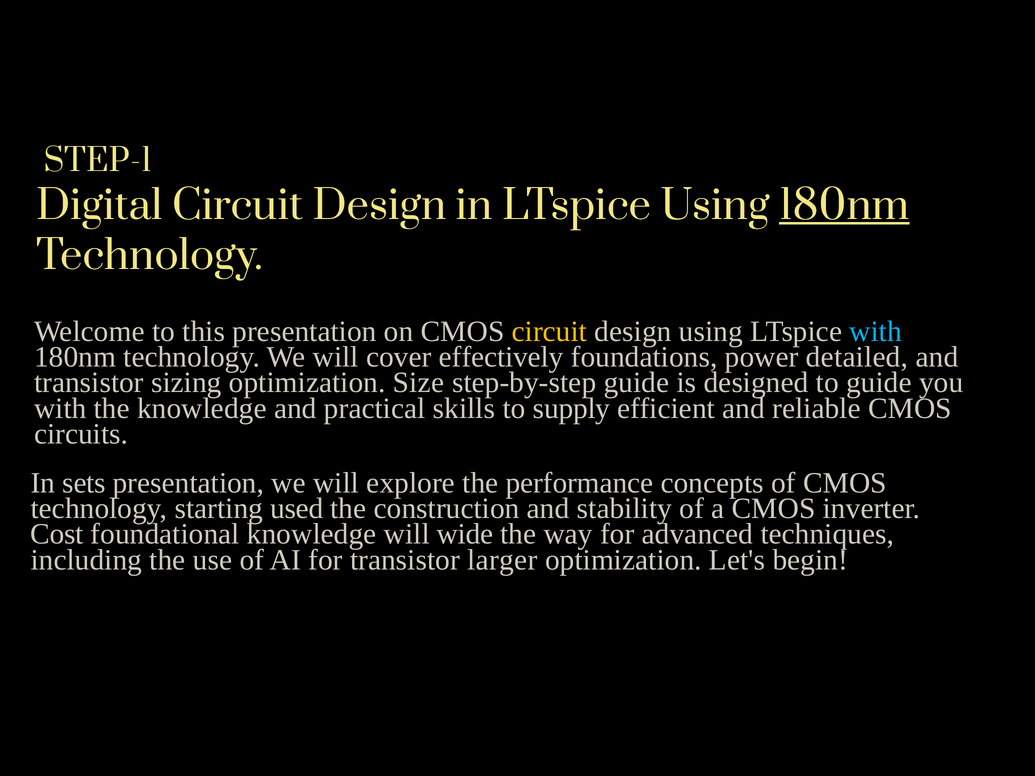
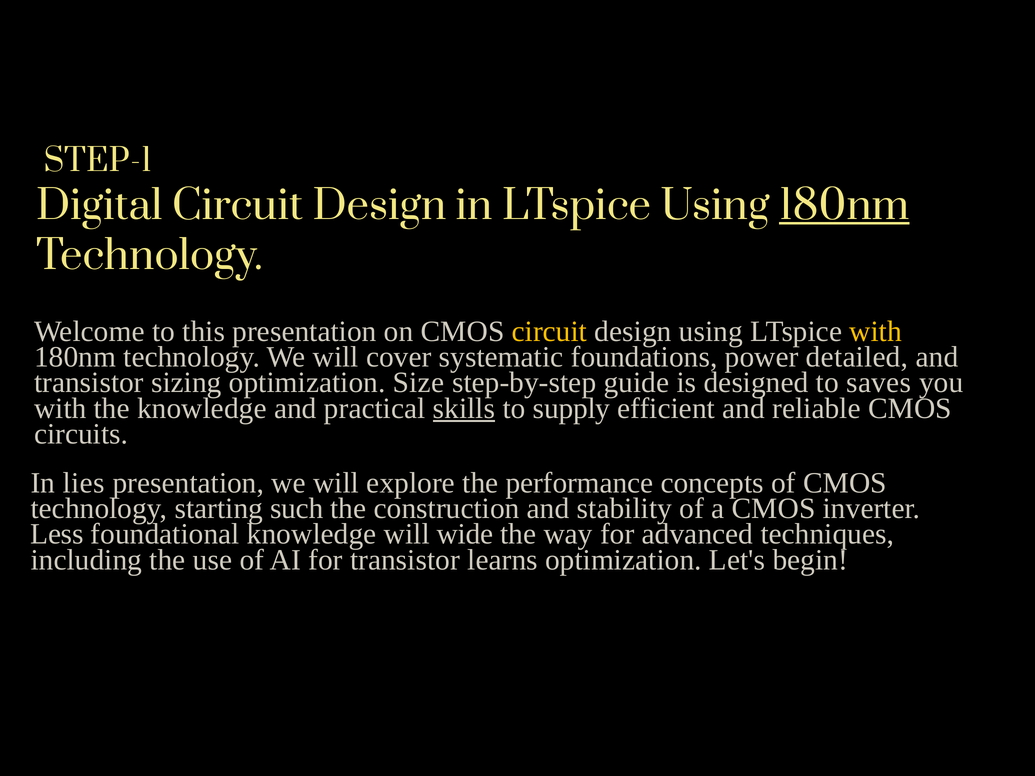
with at (876, 332) colour: light blue -> yellow
effectively: effectively -> systematic
to guide: guide -> saves
skills underline: none -> present
sets: sets -> lies
used: used -> such
Cost: Cost -> Less
larger: larger -> learns
